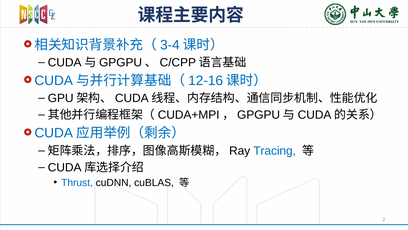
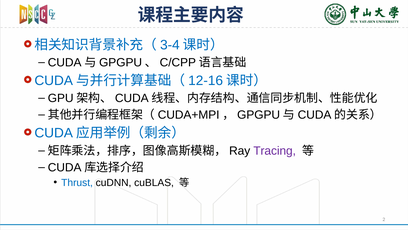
Tracing colour: blue -> purple
